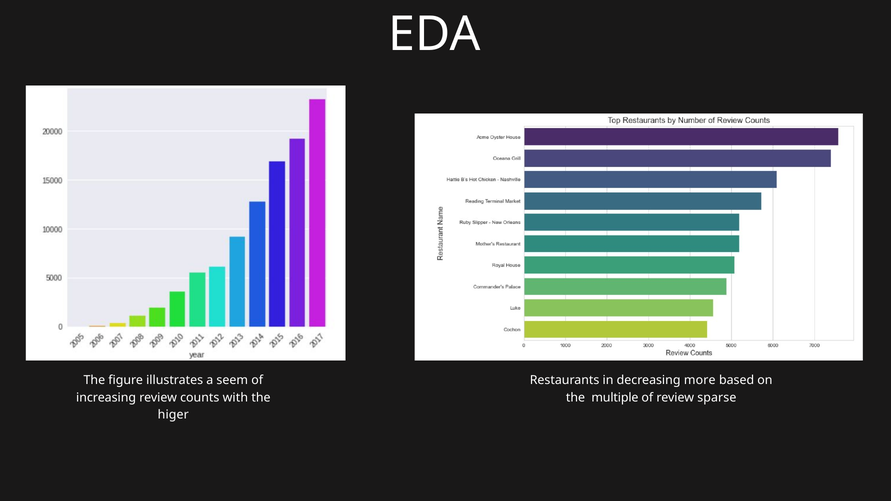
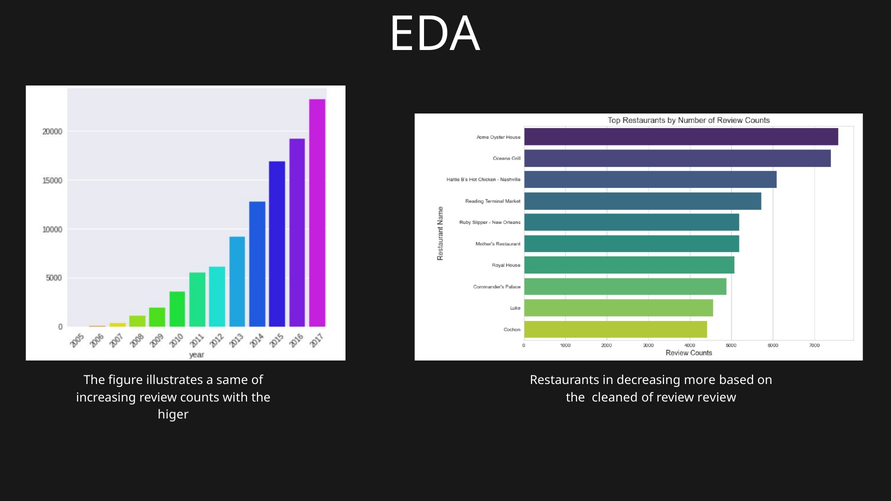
seem: seem -> same
multiple: multiple -> cleaned
review sparse: sparse -> review
